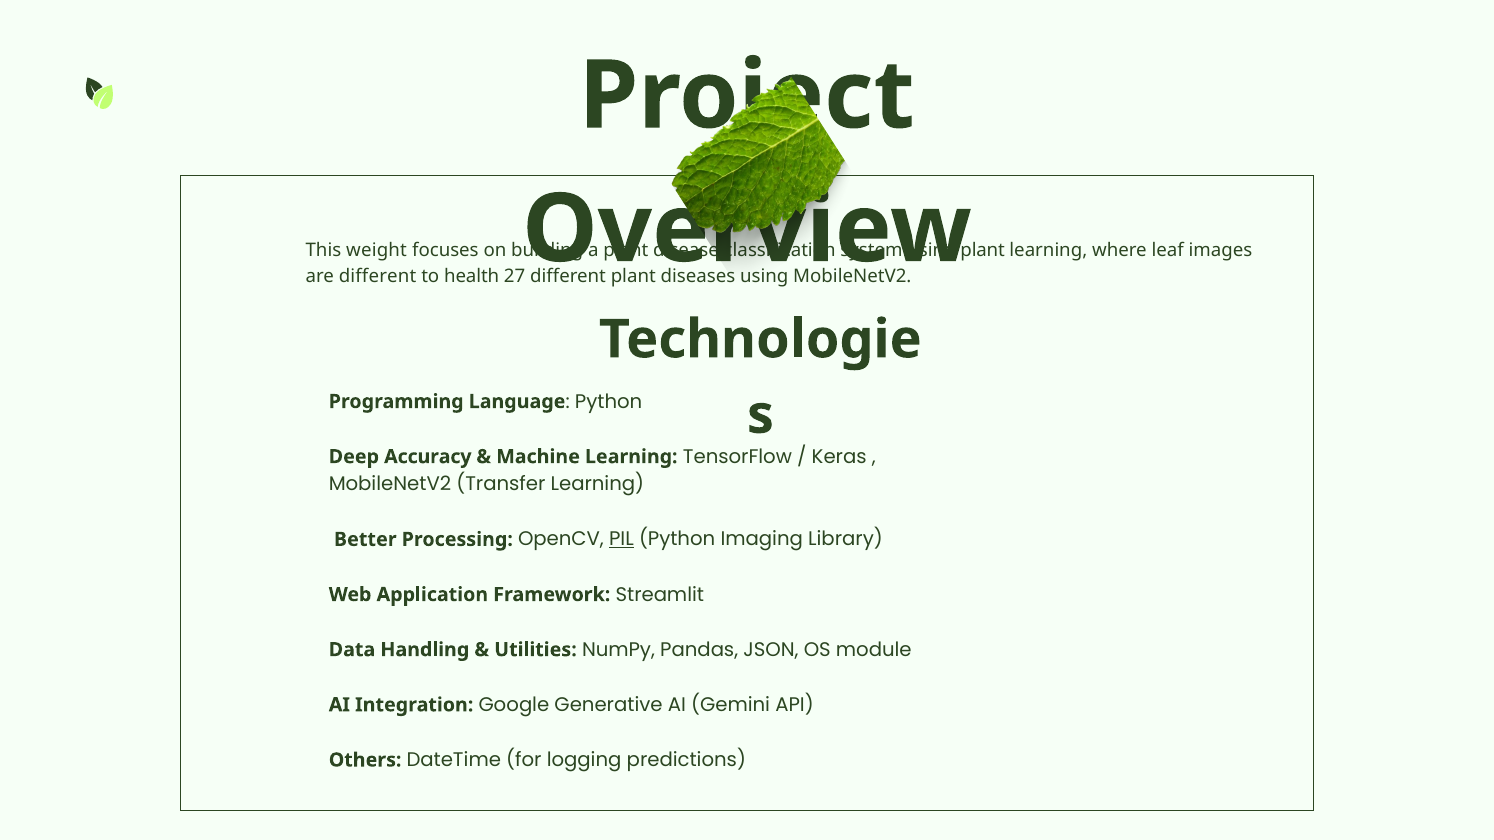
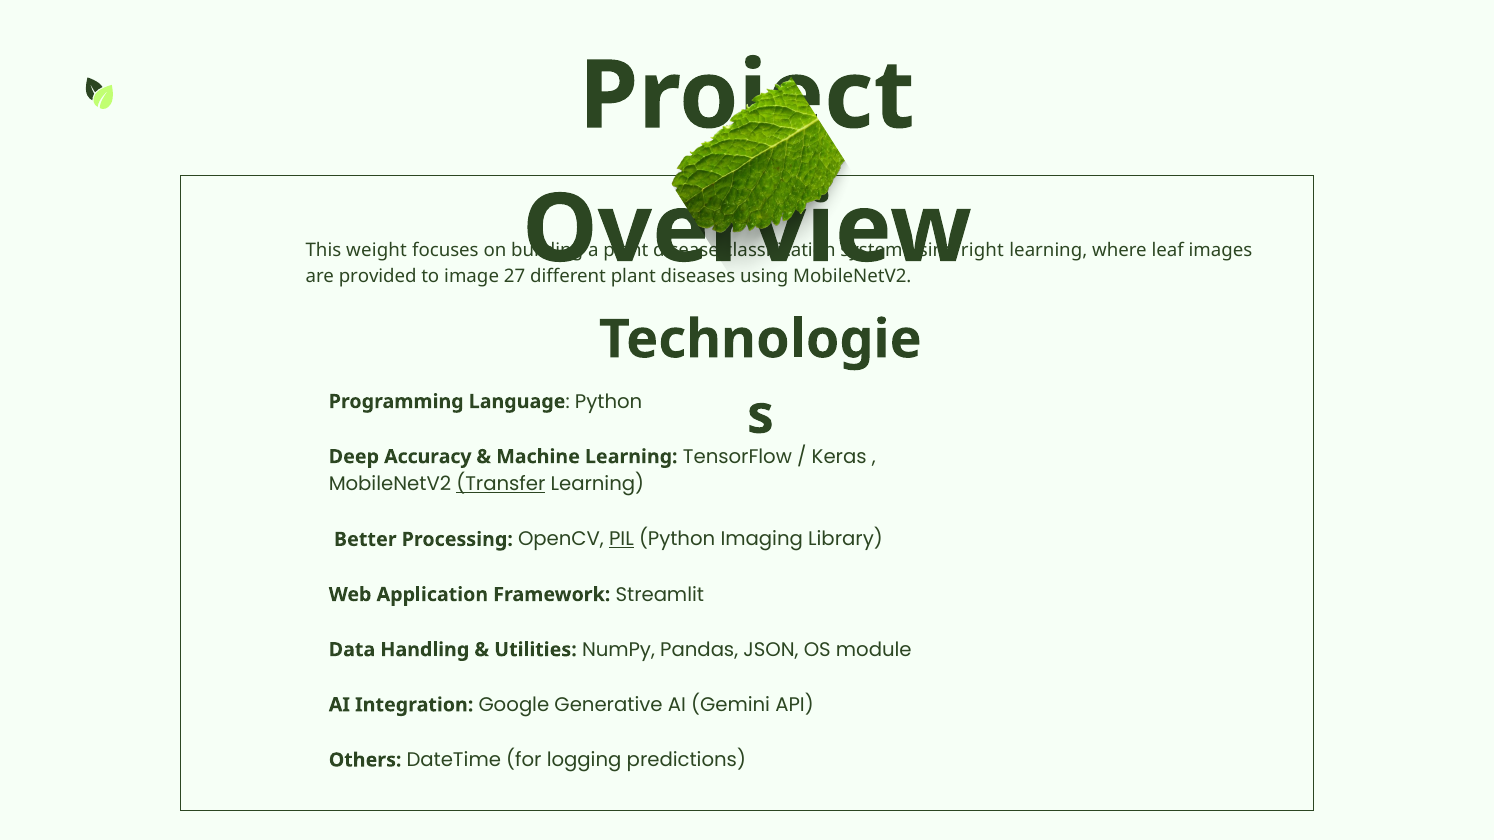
plant at (983, 251): plant -> right
are different: different -> provided
health: health -> image
Transfer underline: none -> present
